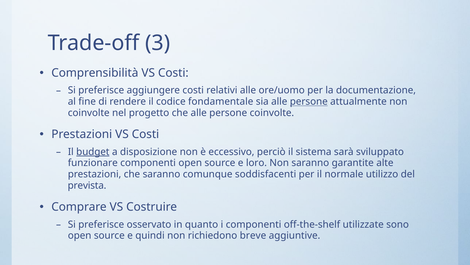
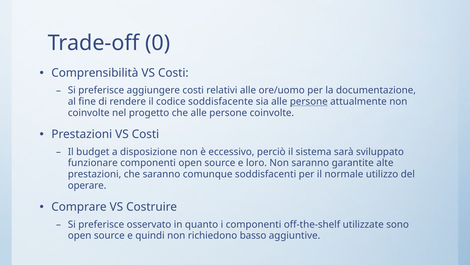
3: 3 -> 0
fondamentale: fondamentale -> soddisfacente
budget underline: present -> none
prevista: prevista -> operare
breve: breve -> basso
